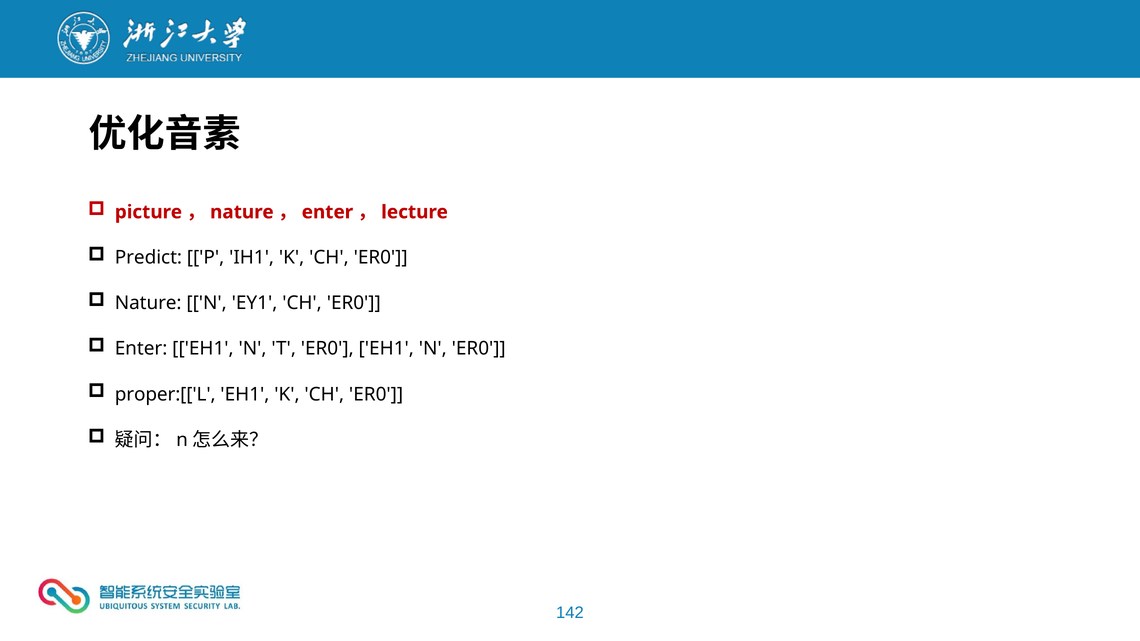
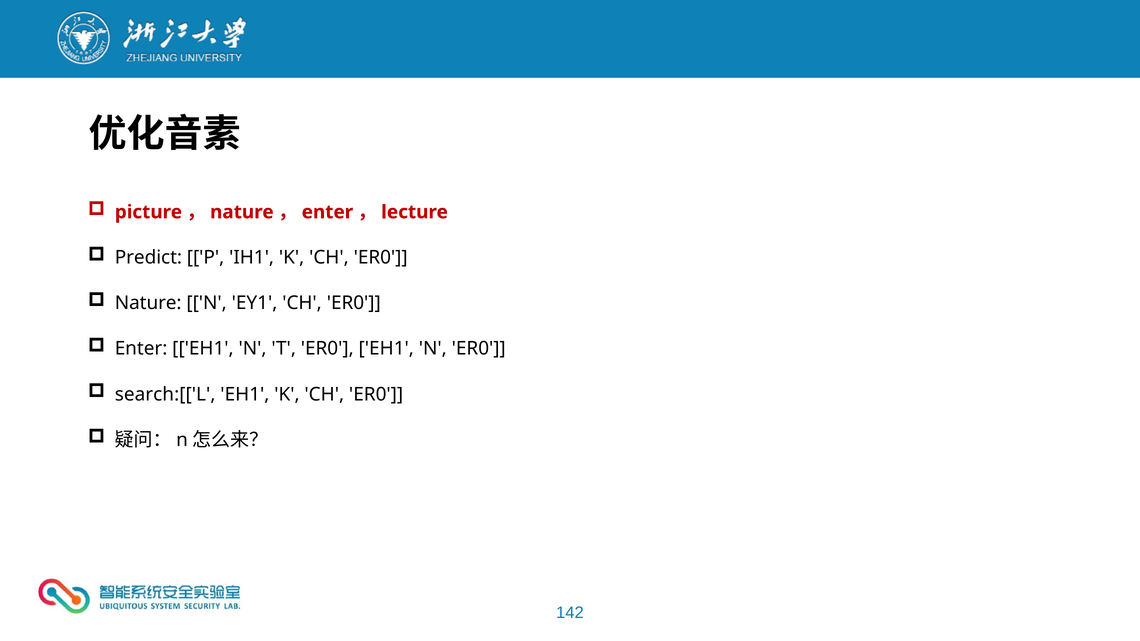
proper:[['L: proper:[['L -> search:[['L
